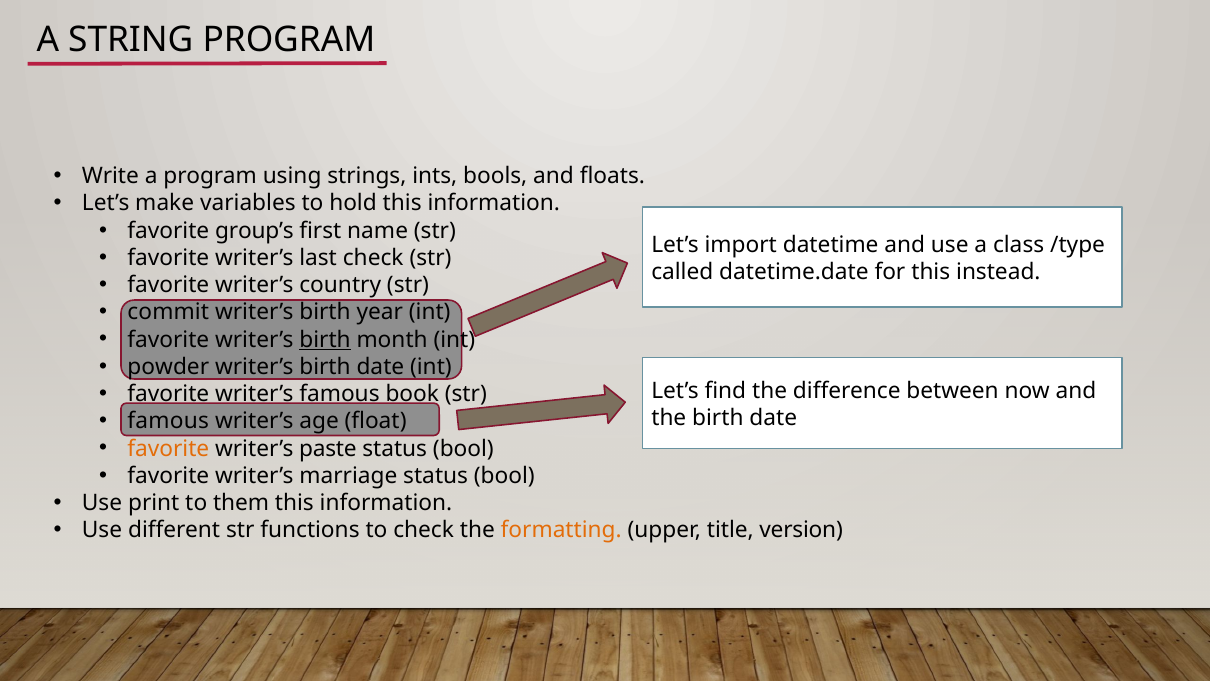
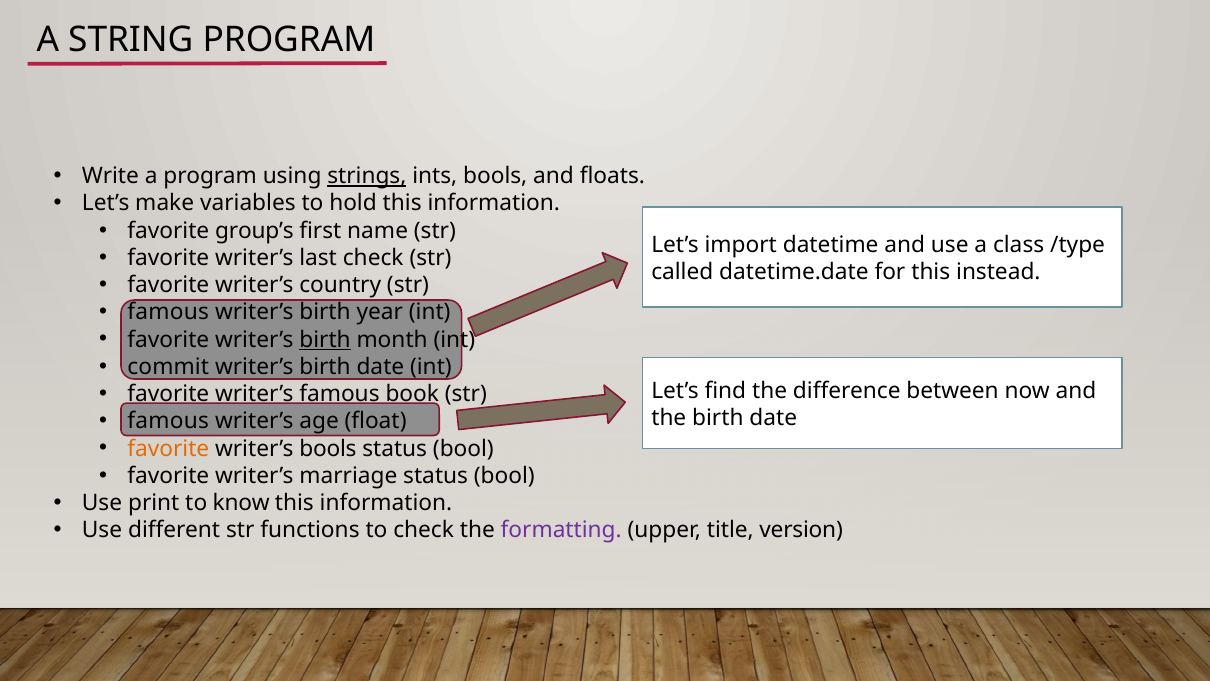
strings underline: none -> present
commit at (168, 312): commit -> famous
powder: powder -> commit
writer’s paste: paste -> bools
them: them -> know
formatting colour: orange -> purple
